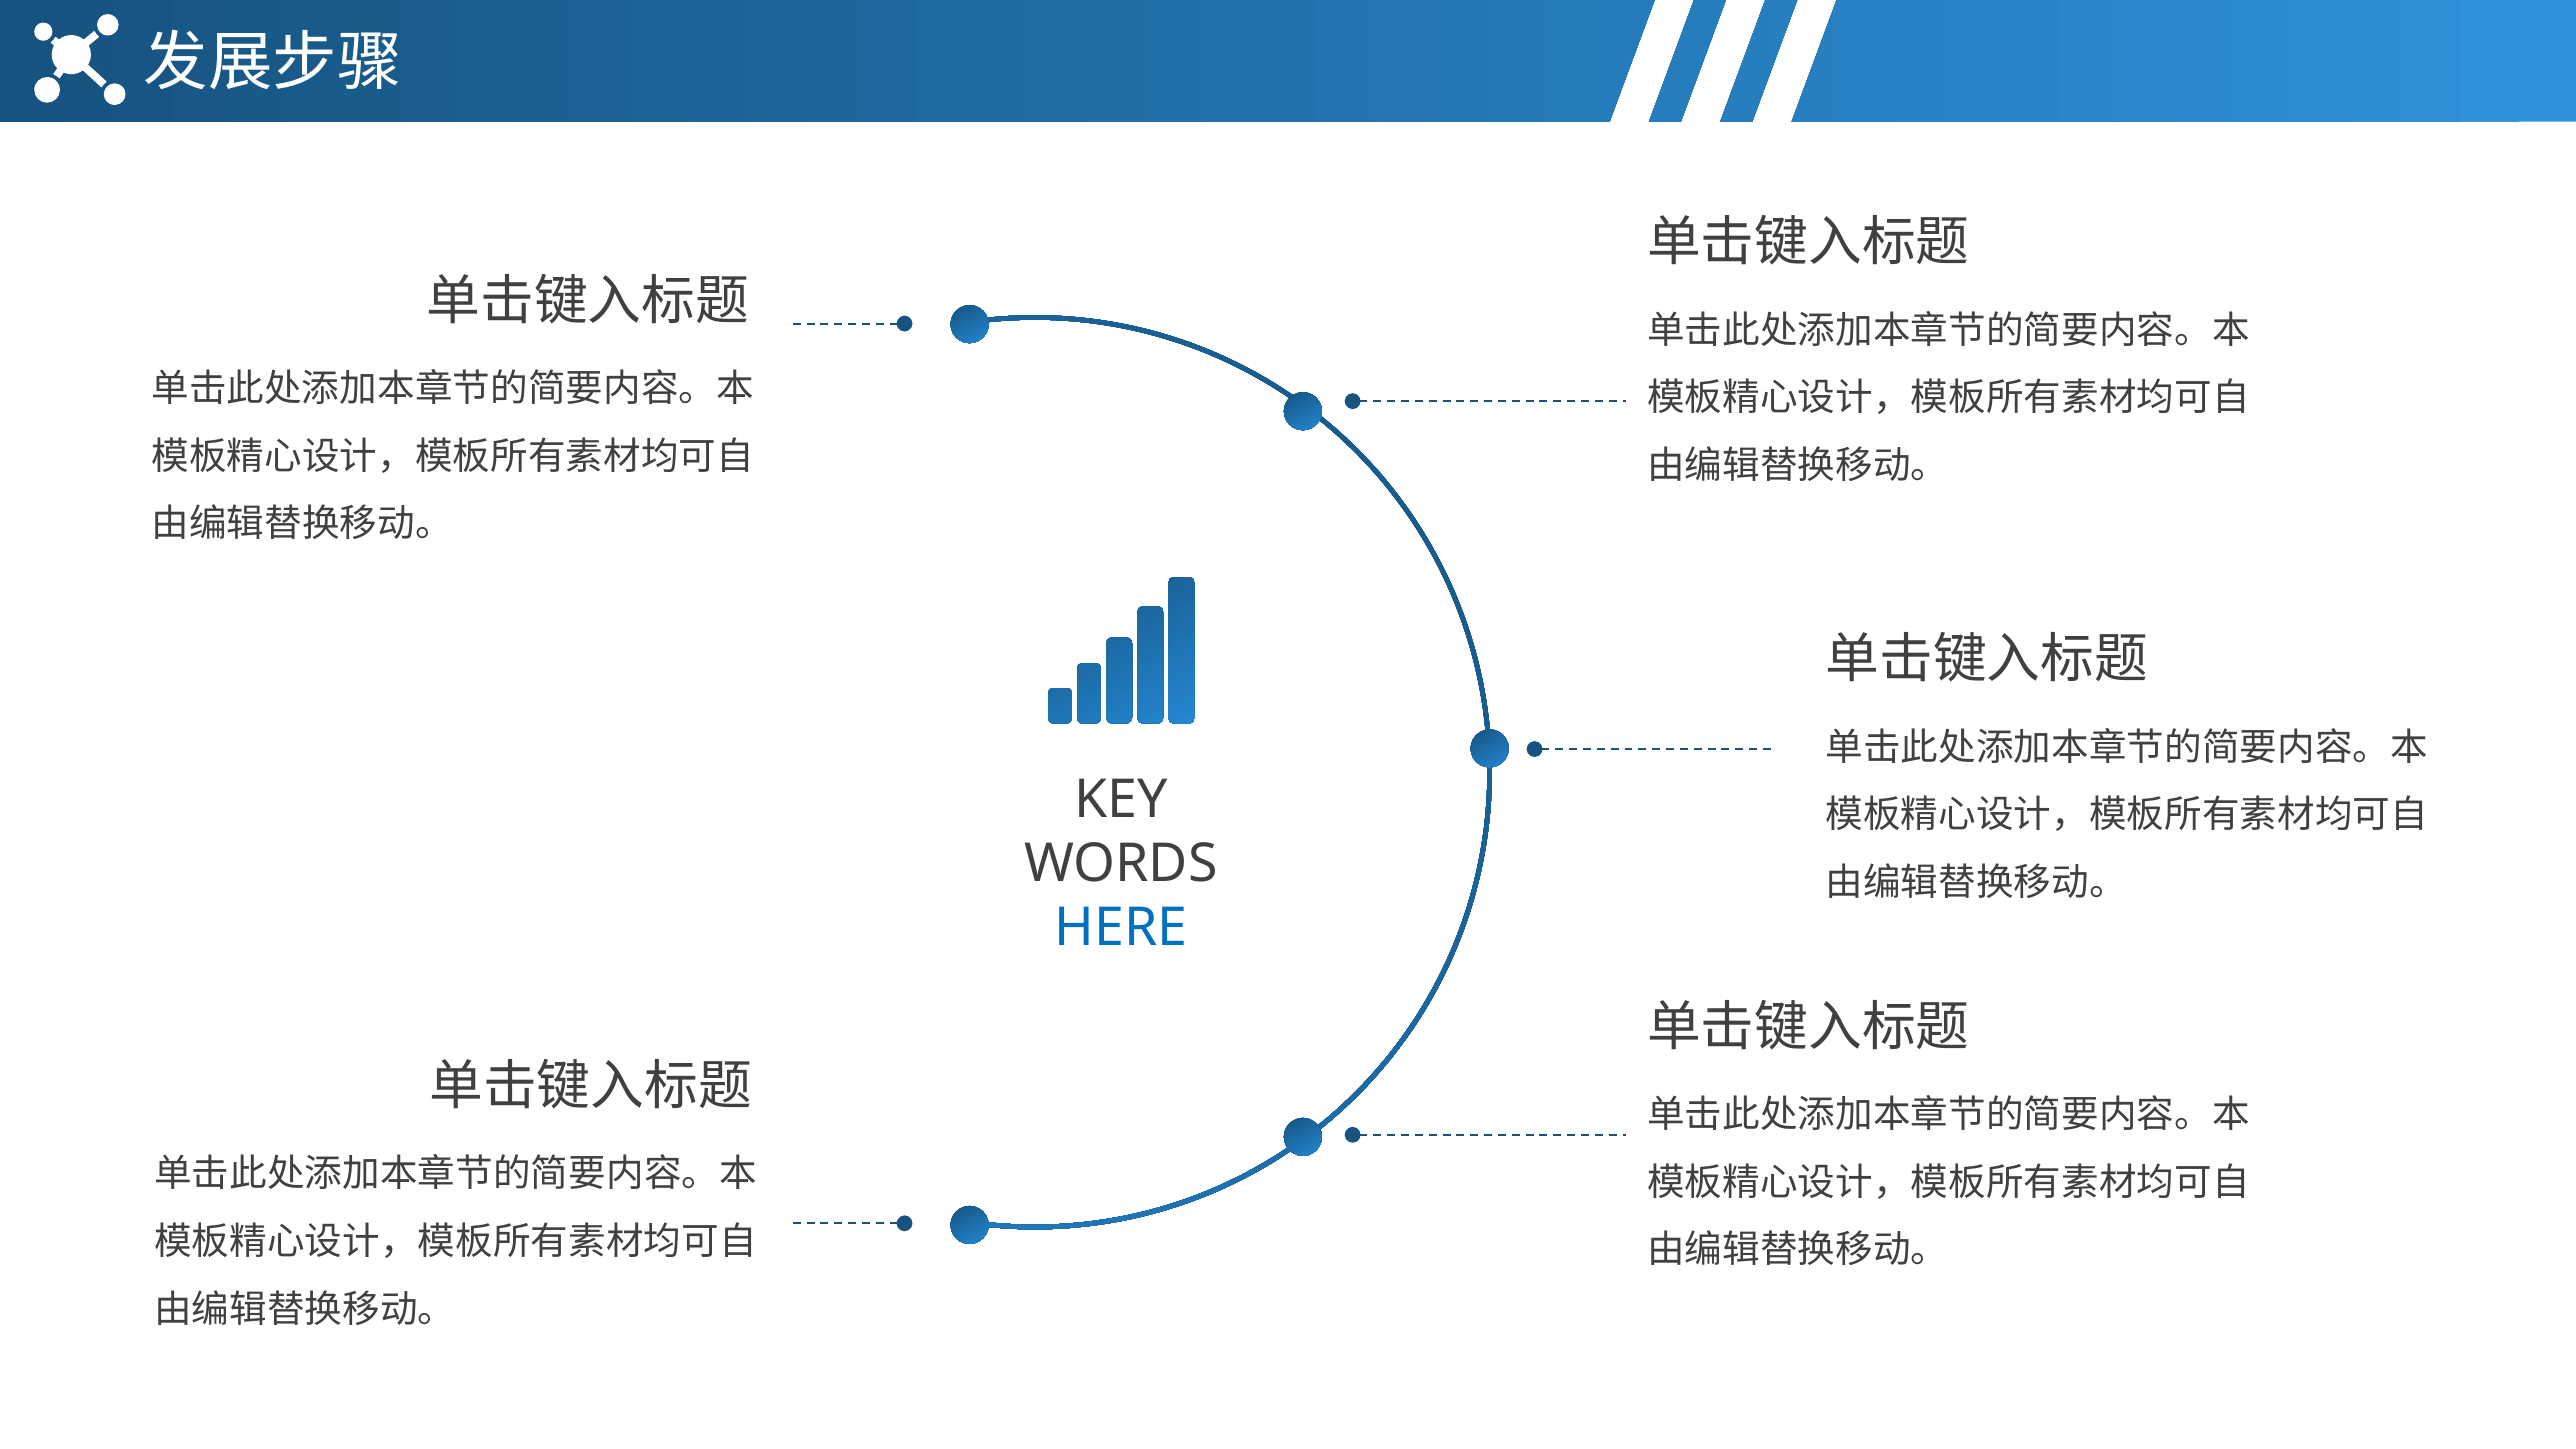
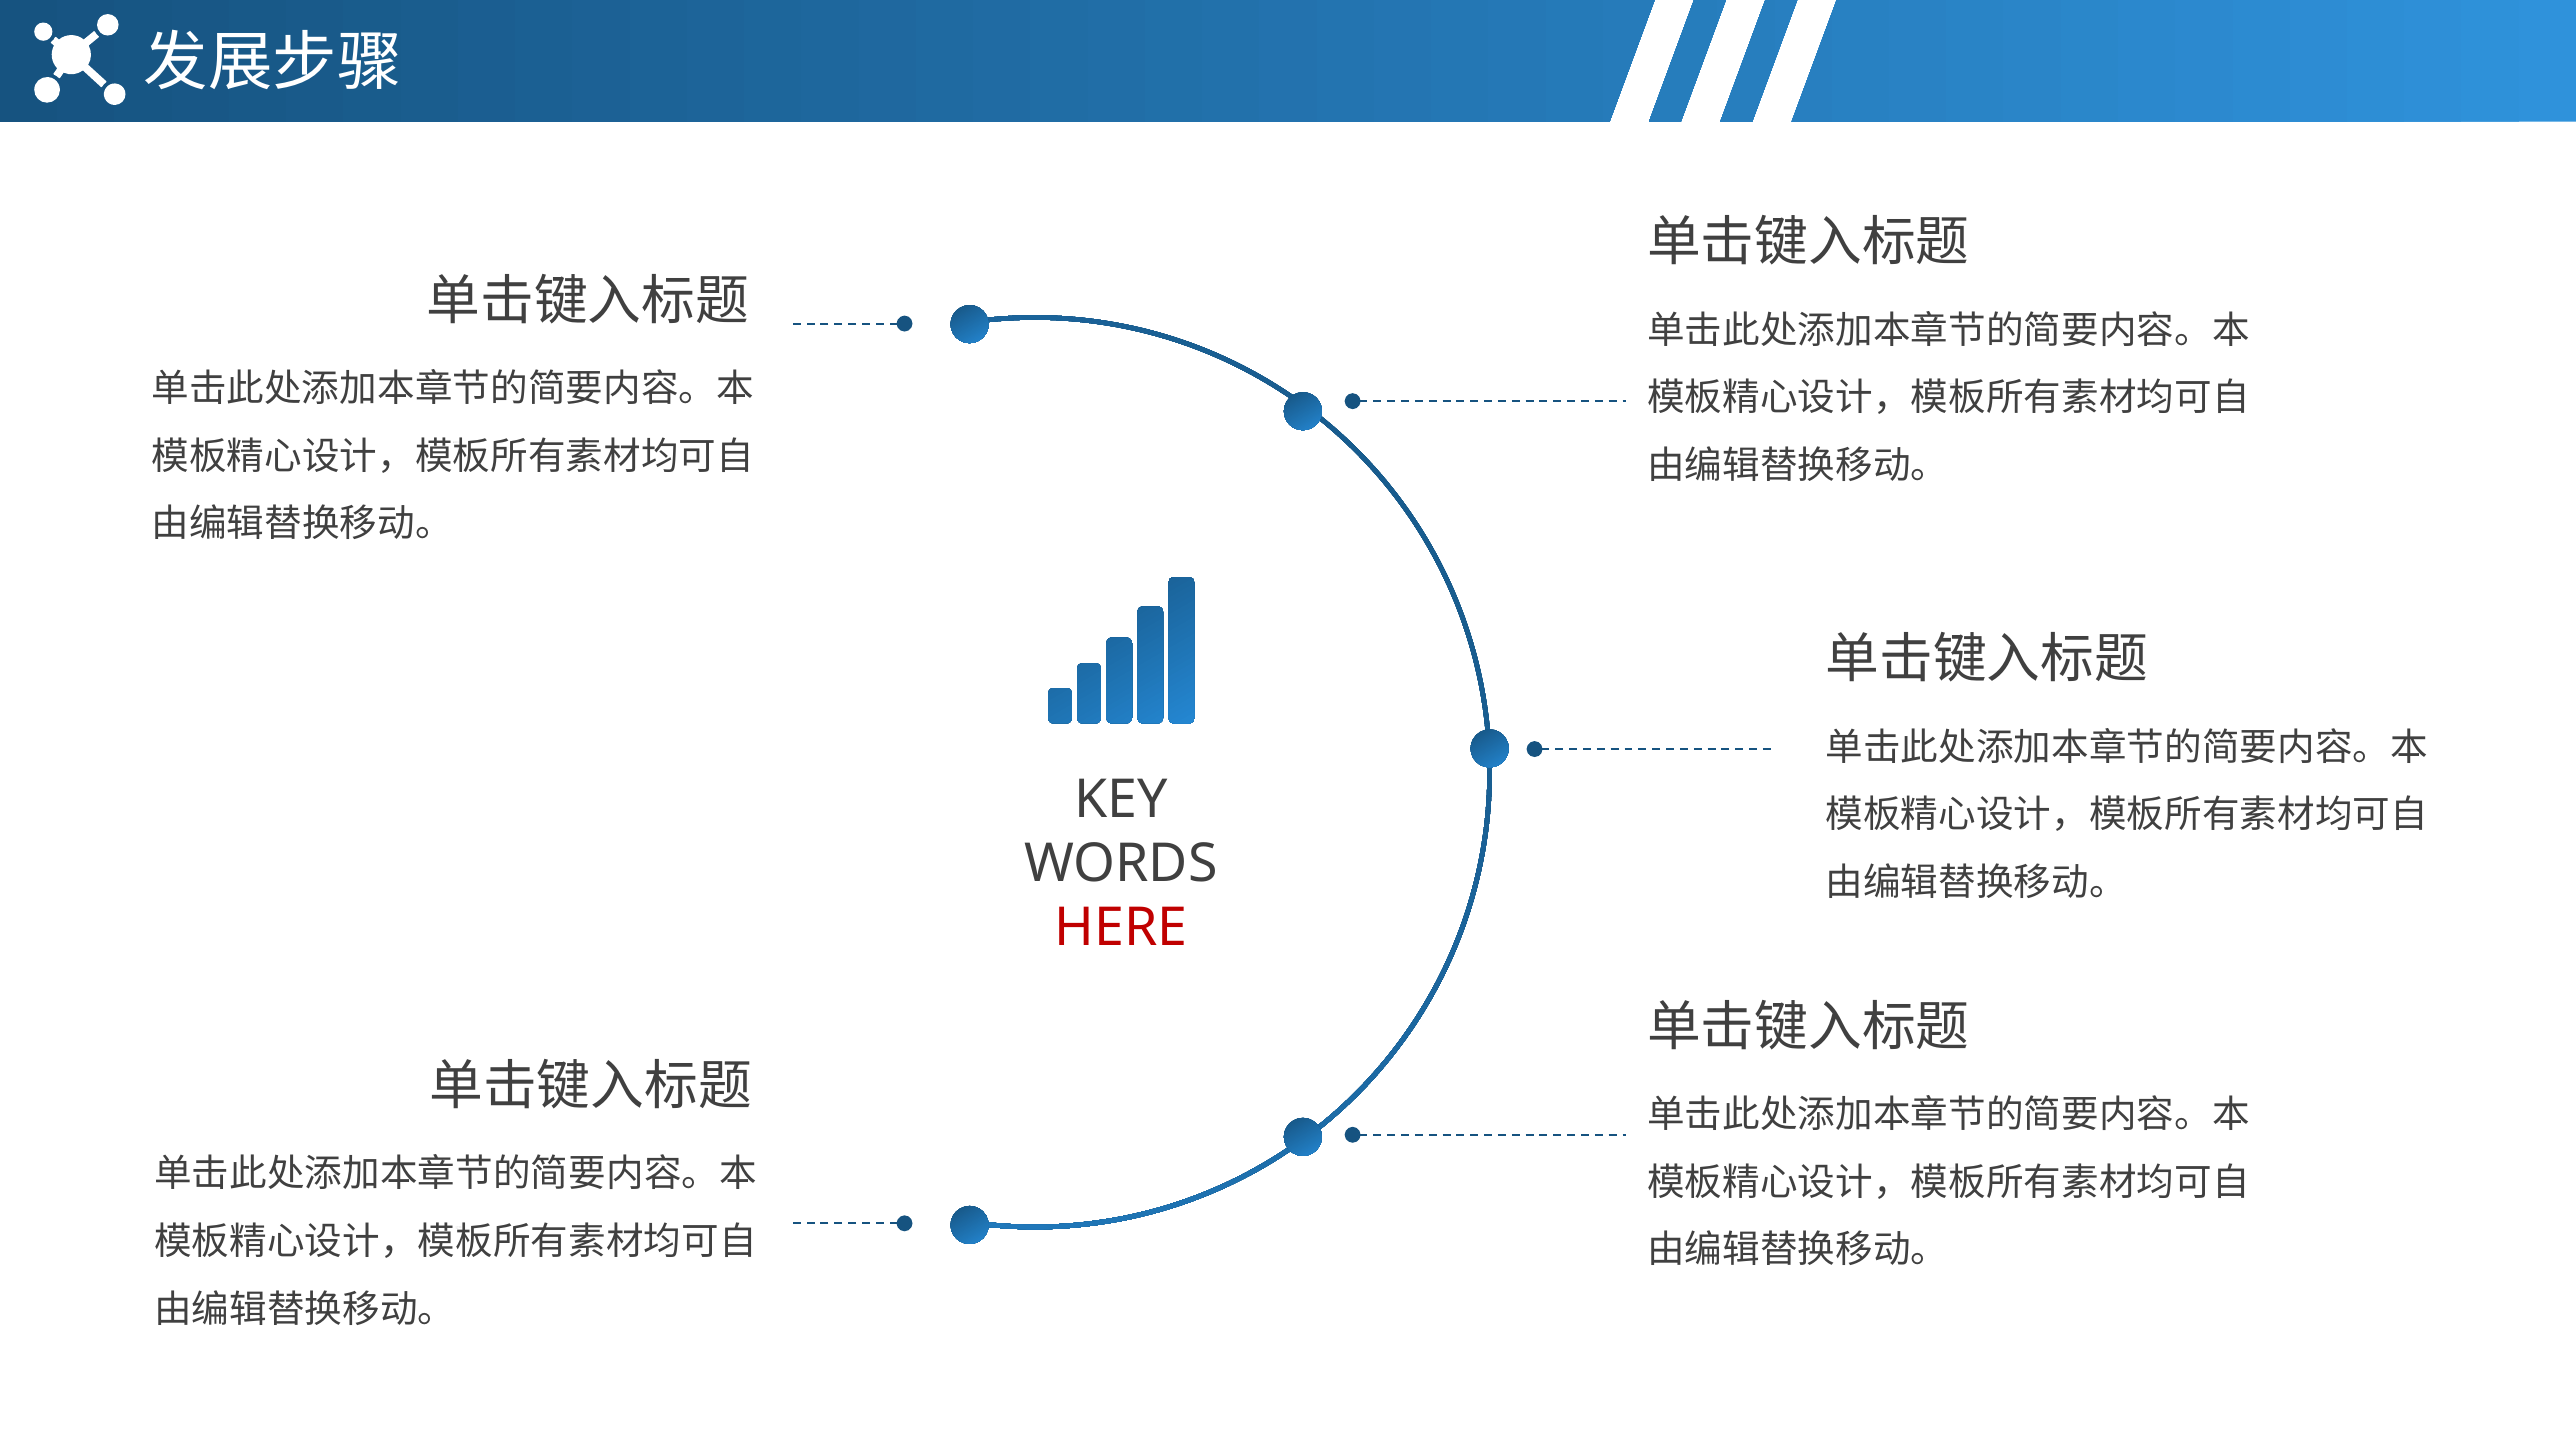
HERE at (1121, 928) colour: blue -> red
